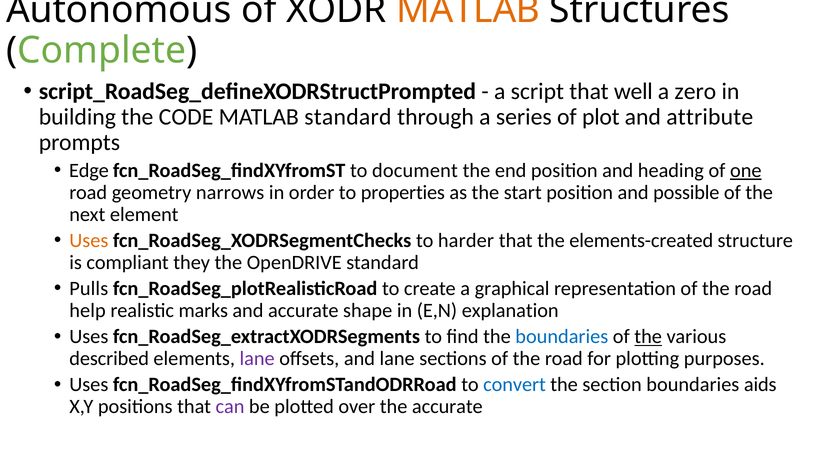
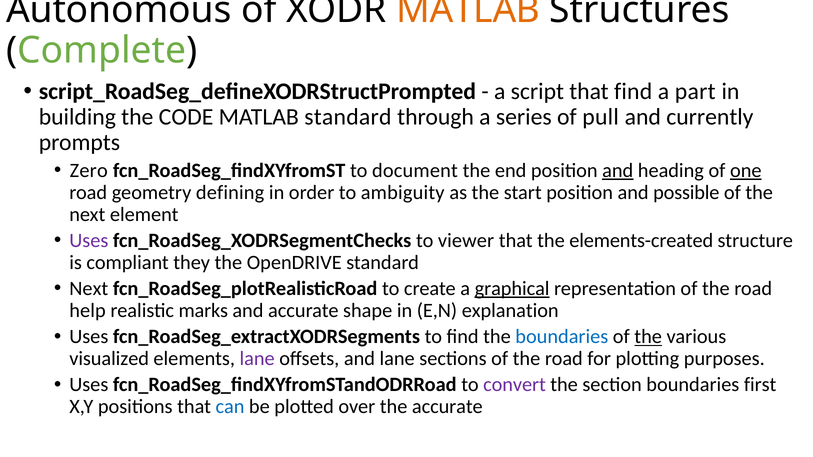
that well: well -> find
zero: zero -> part
plot: plot -> pull
attribute: attribute -> currently
Edge: Edge -> Zero
and at (618, 171) underline: none -> present
narrows: narrows -> defining
properties: properties -> ambiguity
Uses at (89, 241) colour: orange -> purple
harder: harder -> viewer
Pulls at (89, 289): Pulls -> Next
graphical underline: none -> present
described: described -> visualized
convert colour: blue -> purple
aids: aids -> first
can colour: purple -> blue
